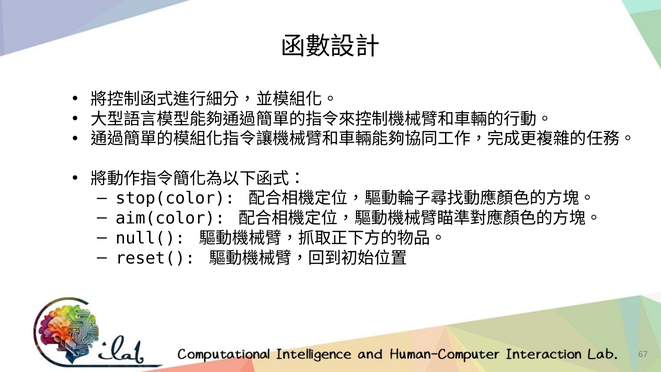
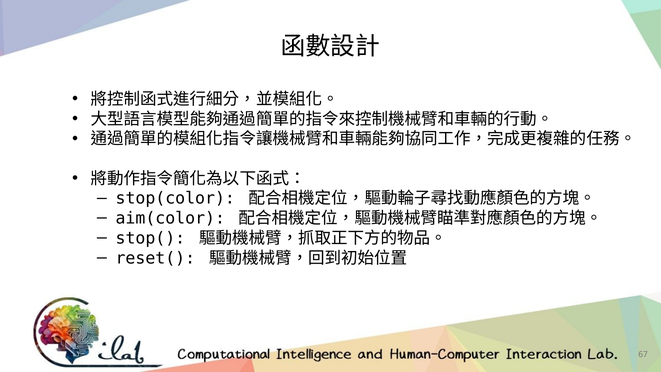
null(: null( -> stop(
